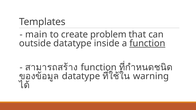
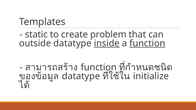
main: main -> static
inside underline: none -> present
warning: warning -> initialize
